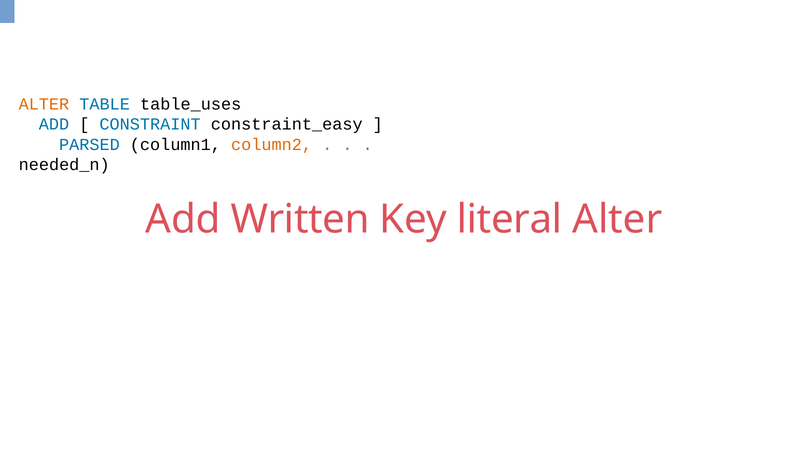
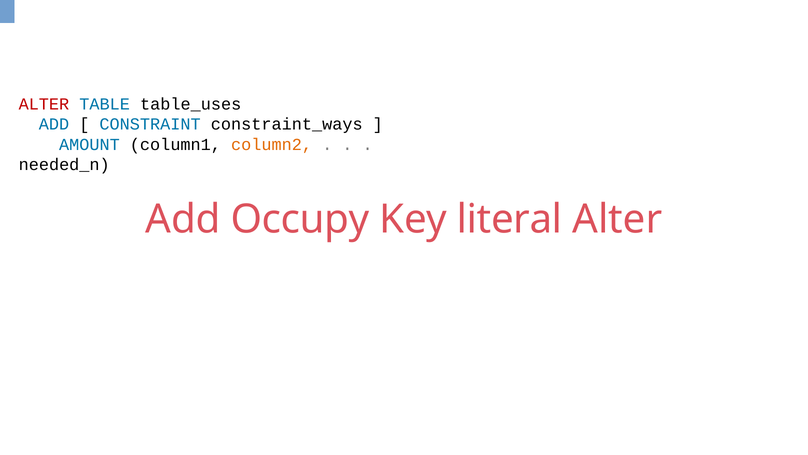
ALTER at (44, 104) colour: orange -> red
constraint_easy: constraint_easy -> constraint_ways
PARSED: PARSED -> AMOUNT
Written: Written -> Occupy
